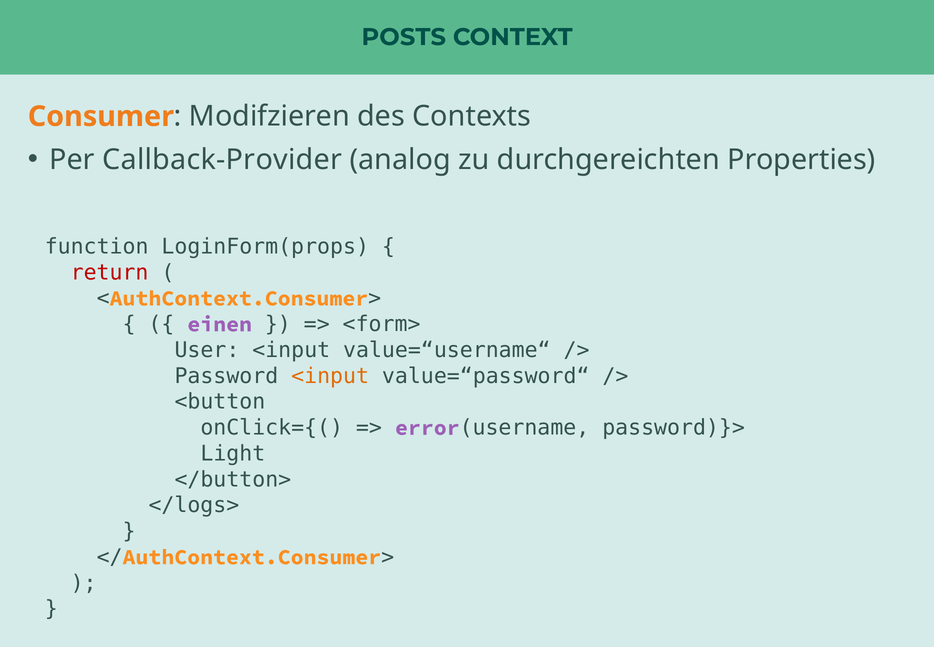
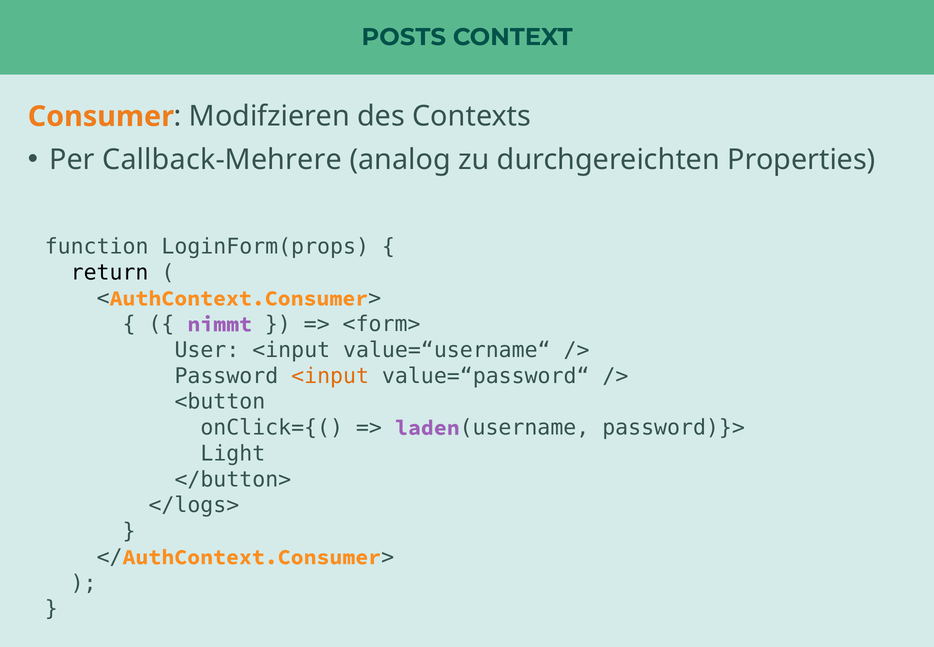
Callback-Provider: Callback-Provider -> Callback-Mehrere
return colour: red -> black
einen: einen -> nimmt
error: error -> laden
